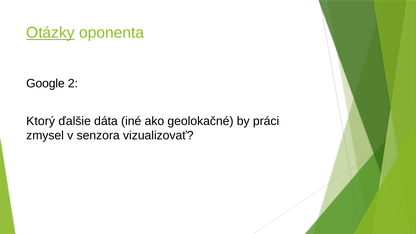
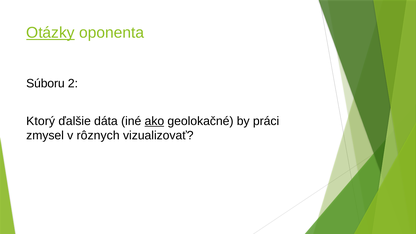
Google: Google -> Súboru
ako underline: none -> present
senzora: senzora -> rôznych
